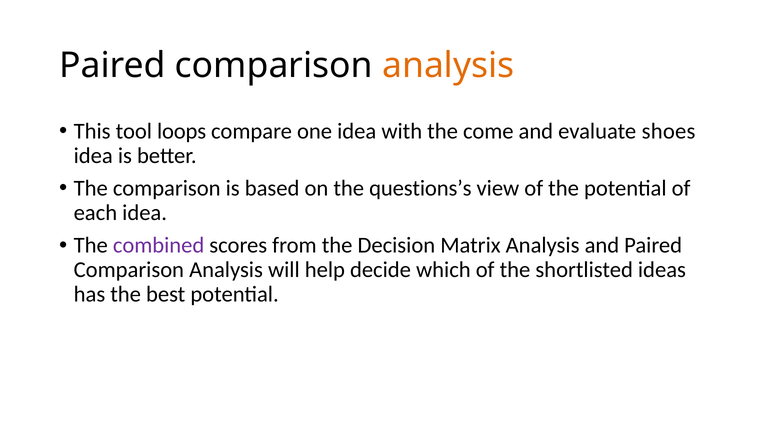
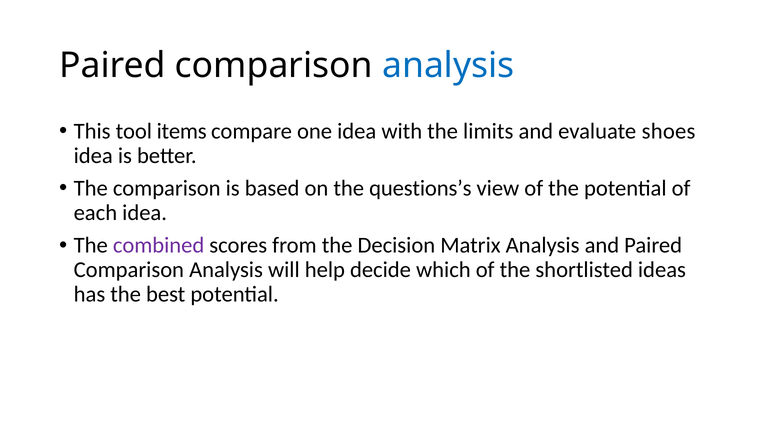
analysis at (448, 65) colour: orange -> blue
loops: loops -> items
come: come -> limits
